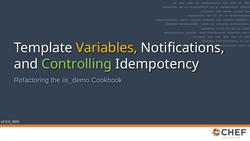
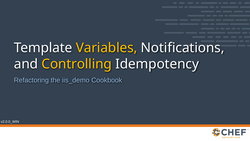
Controlling colour: light green -> yellow
